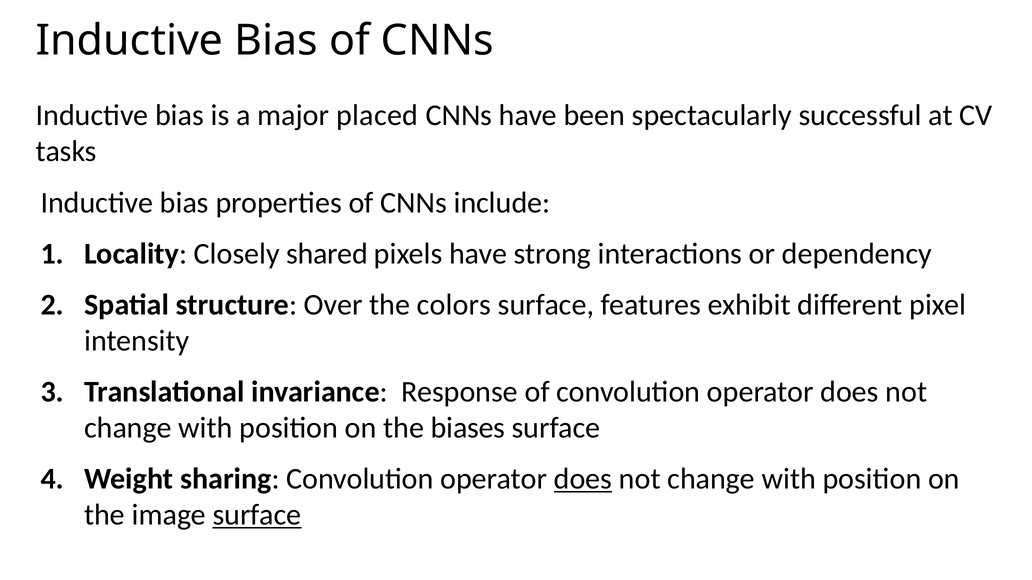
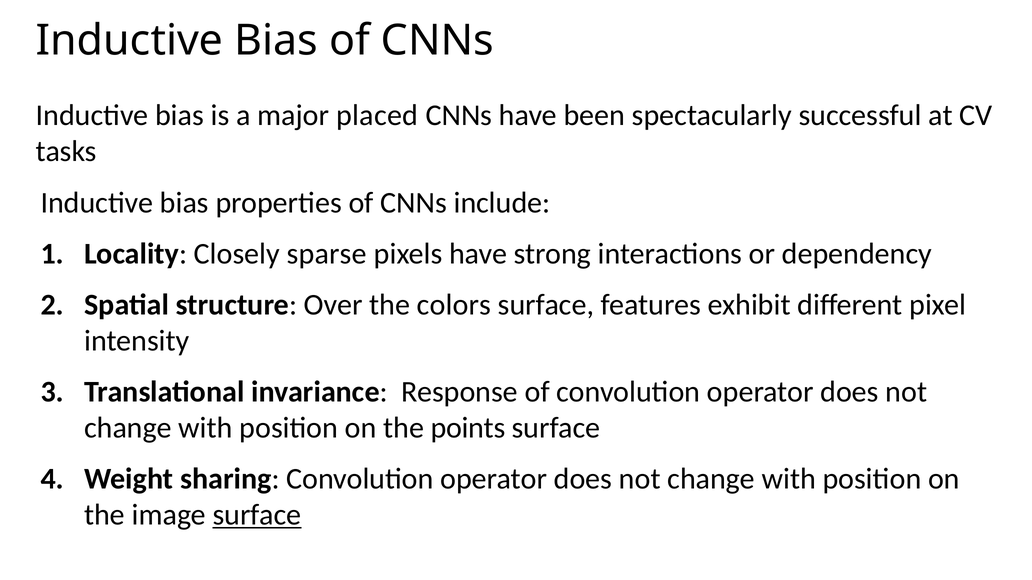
shared: shared -> sparse
biases: biases -> points
does at (583, 479) underline: present -> none
